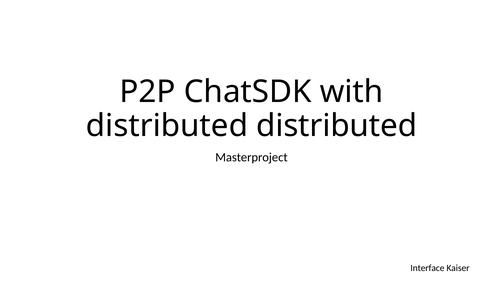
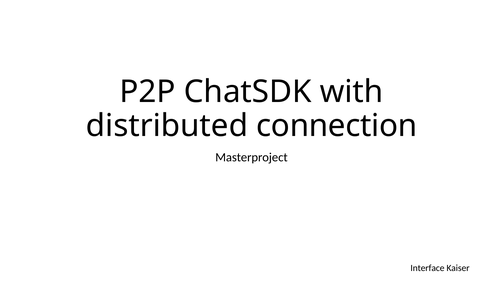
distributed distributed: distributed -> connection
